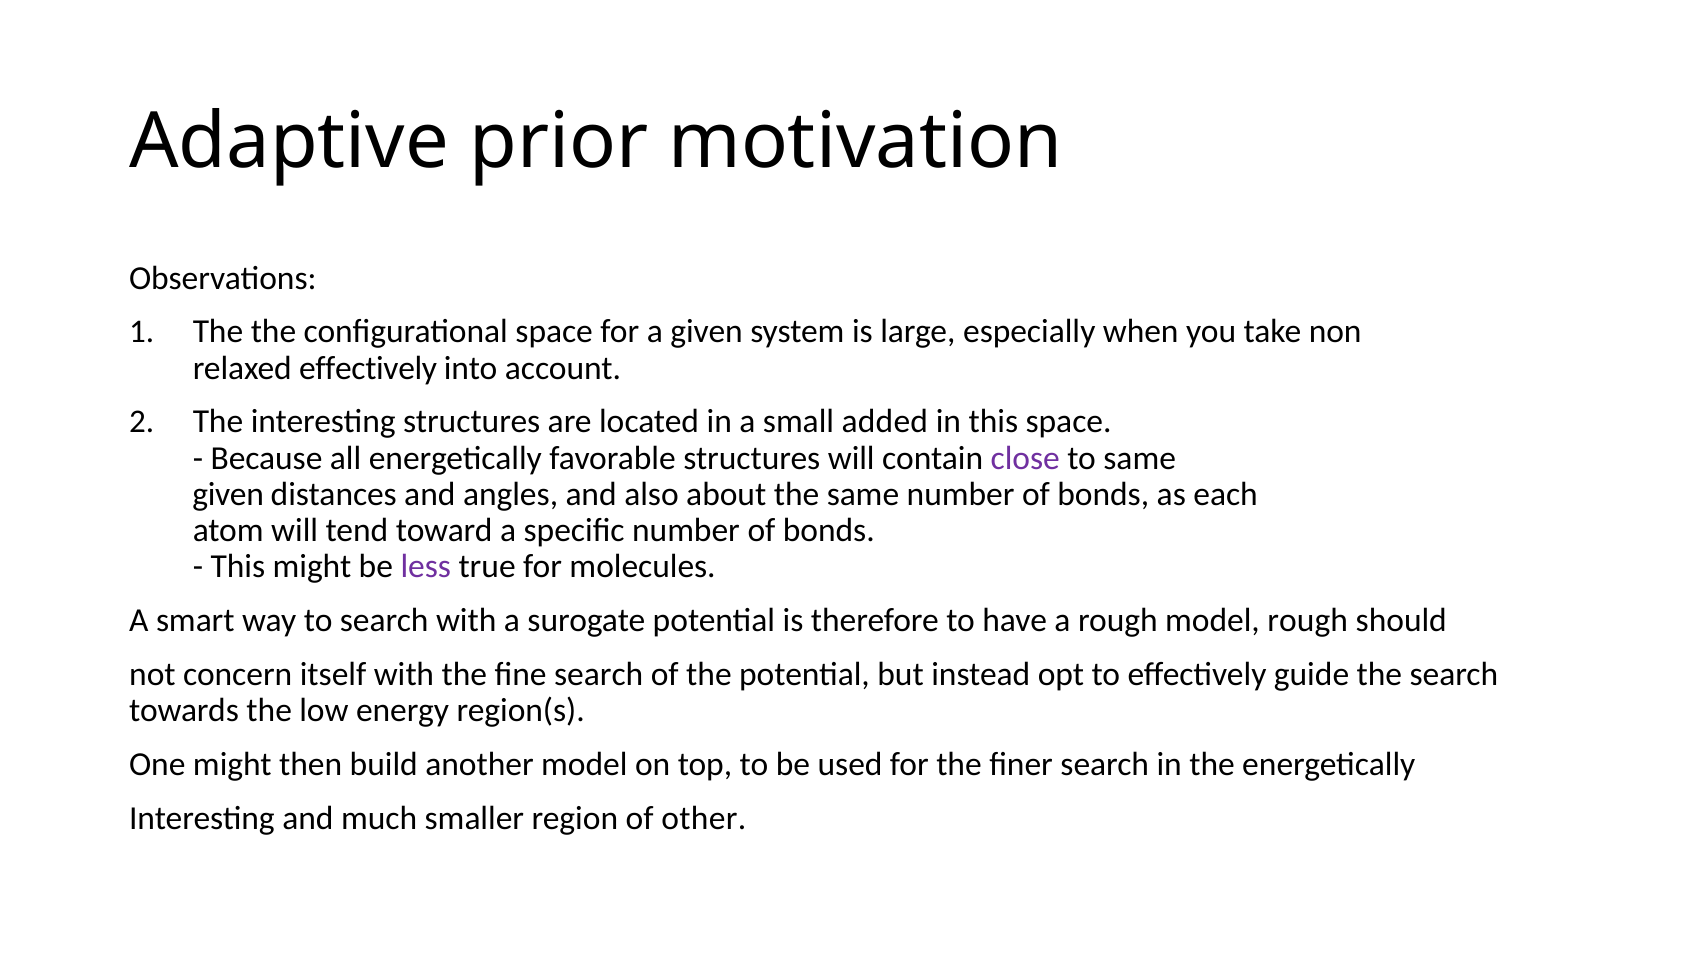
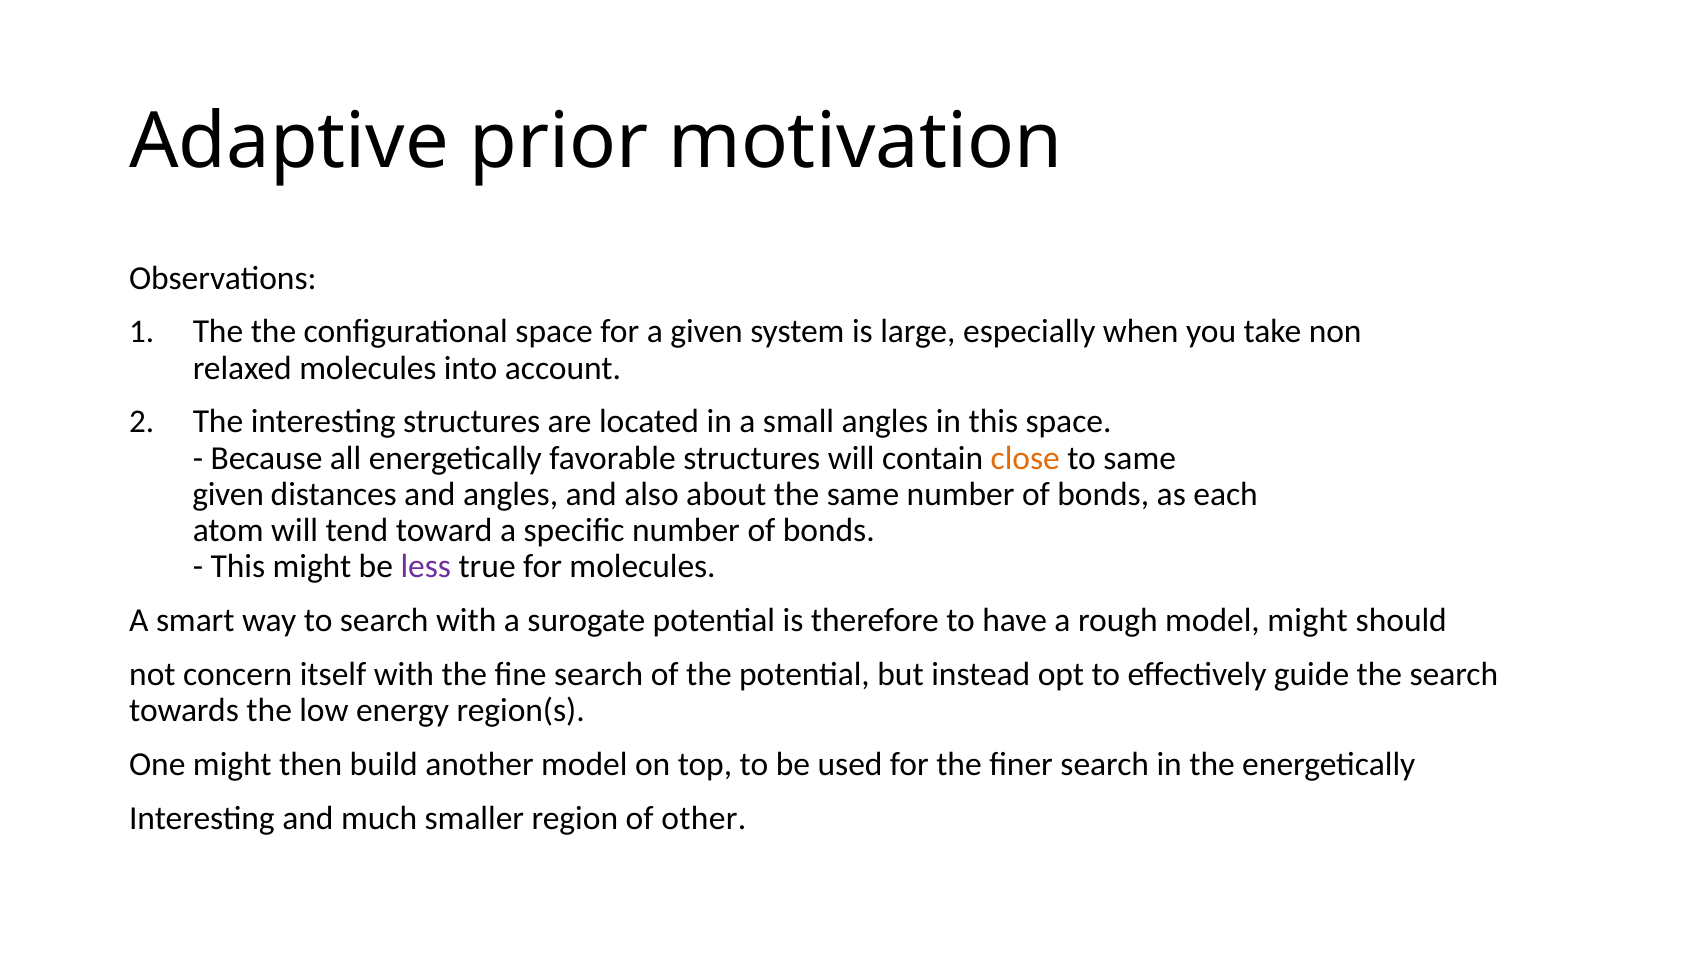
relaxed effectively: effectively -> molecules
small added: added -> angles
close colour: purple -> orange
model rough: rough -> might
